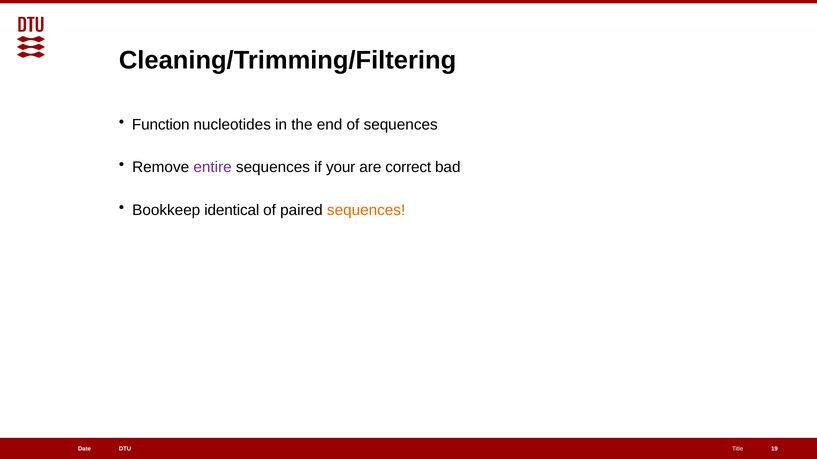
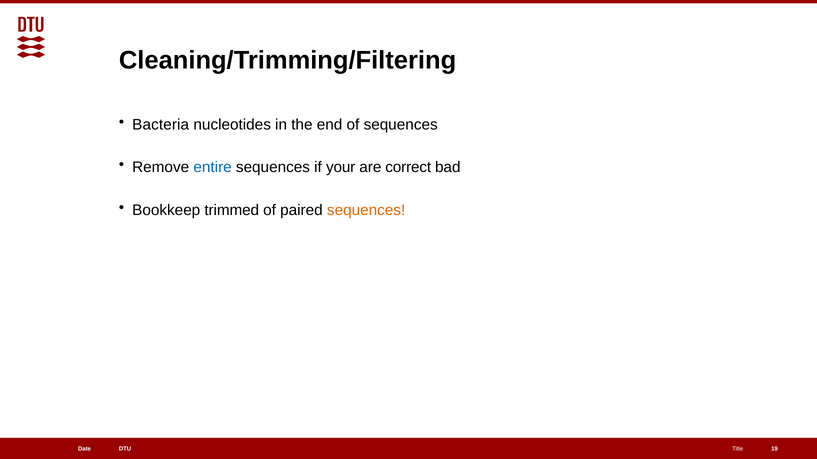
Function: Function -> Bacteria
entire colour: purple -> blue
identical: identical -> trimmed
